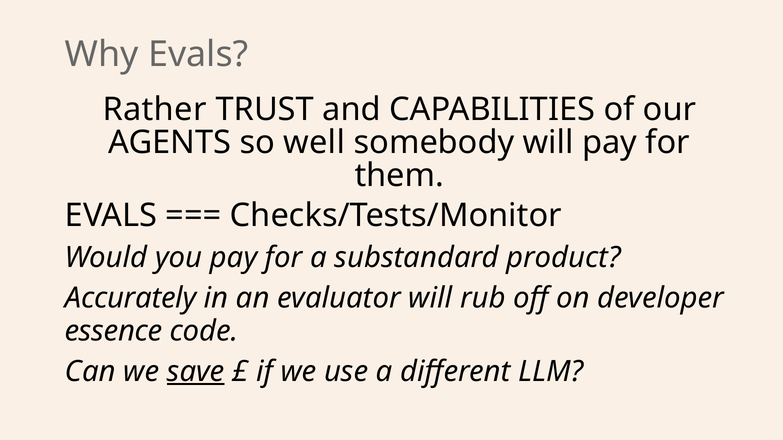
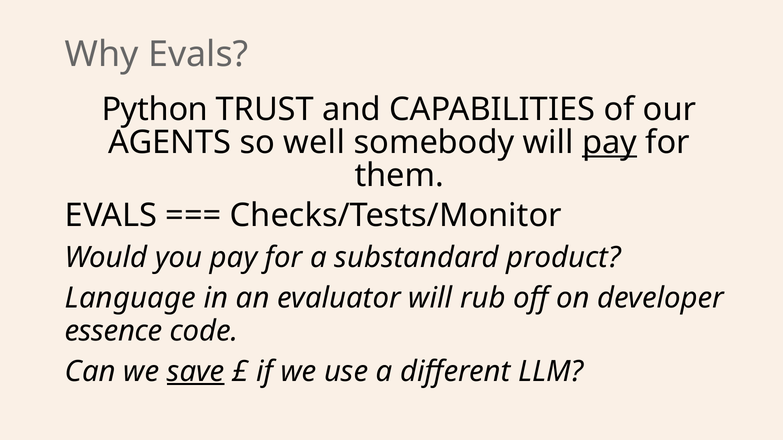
Rather: Rather -> Python
pay at (610, 142) underline: none -> present
Accurately: Accurately -> Language
